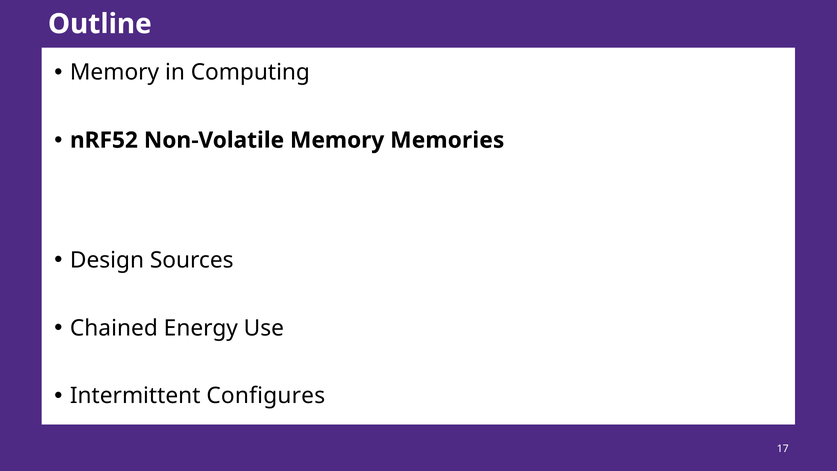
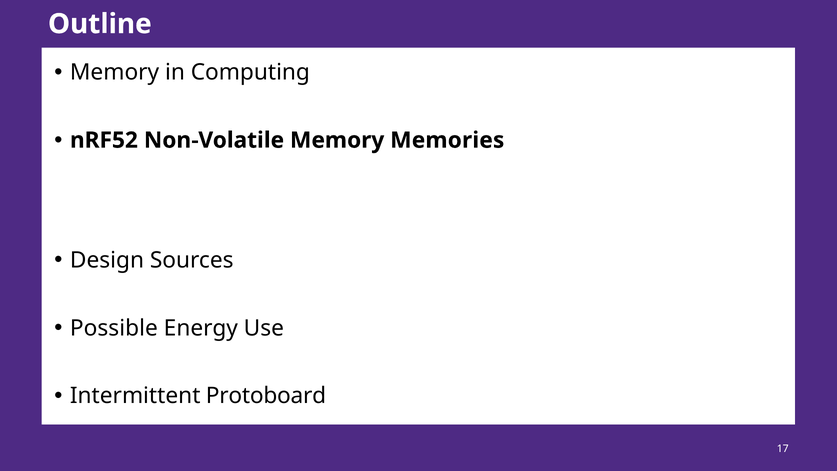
Chained: Chained -> Possible
Configures: Configures -> Protoboard
